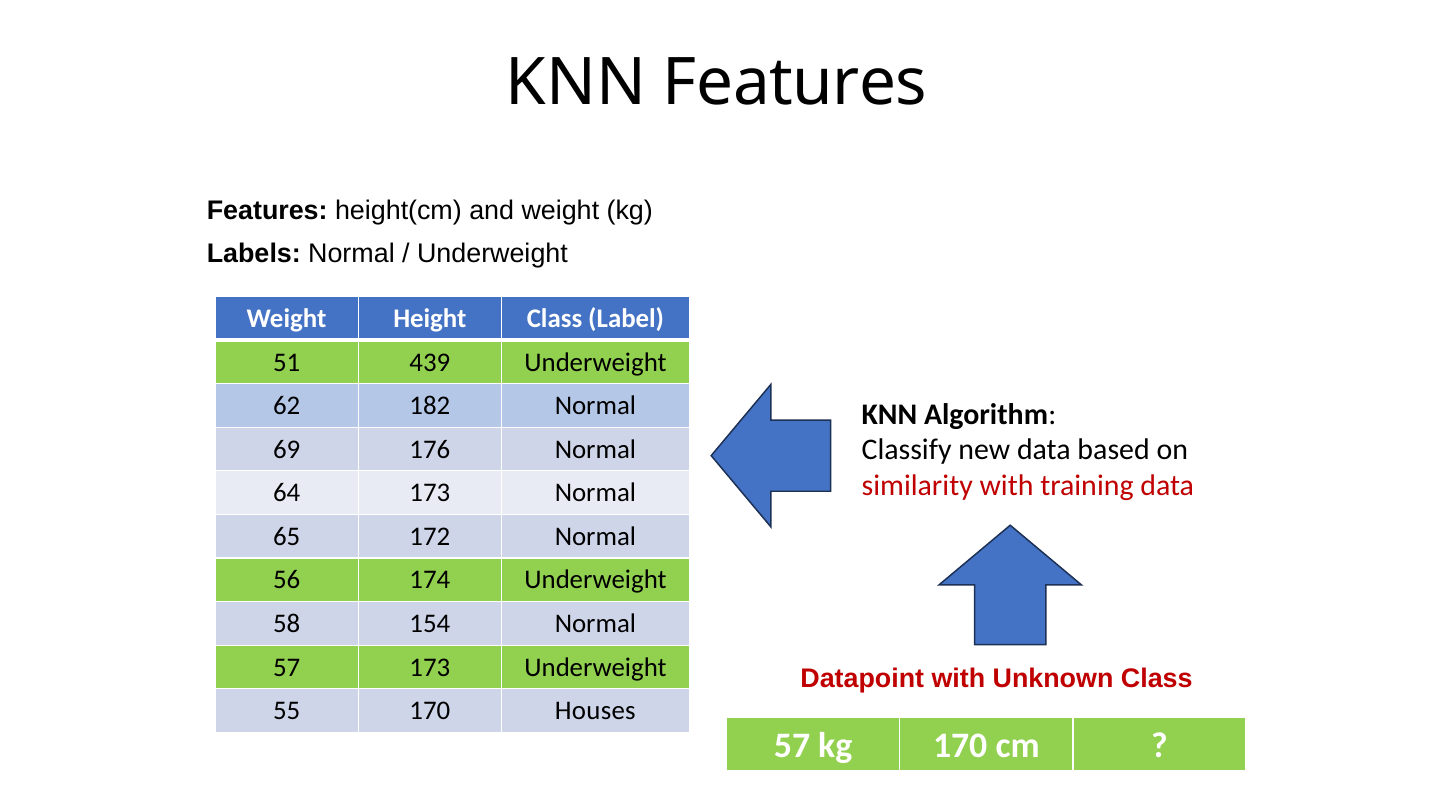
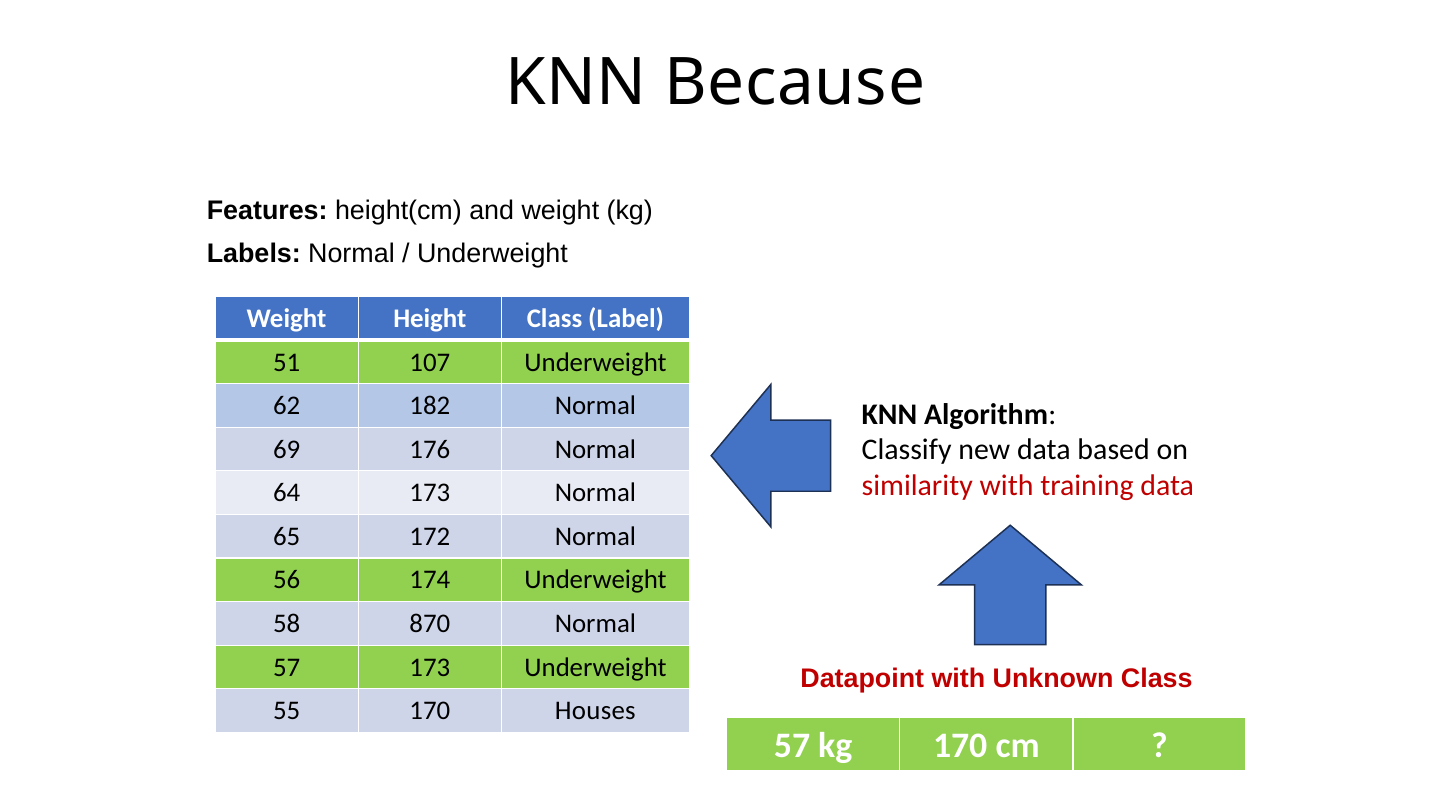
KNN Features: Features -> Because
439: 439 -> 107
154: 154 -> 870
